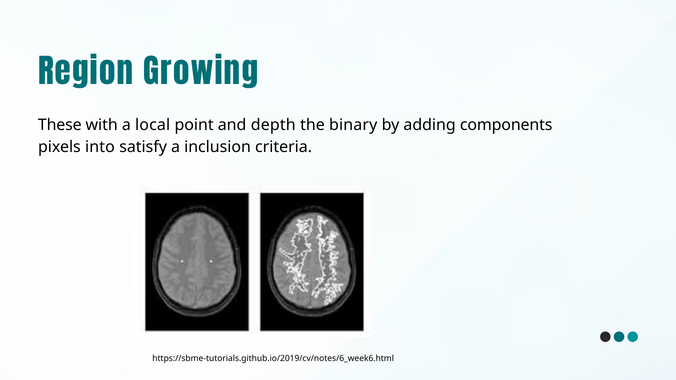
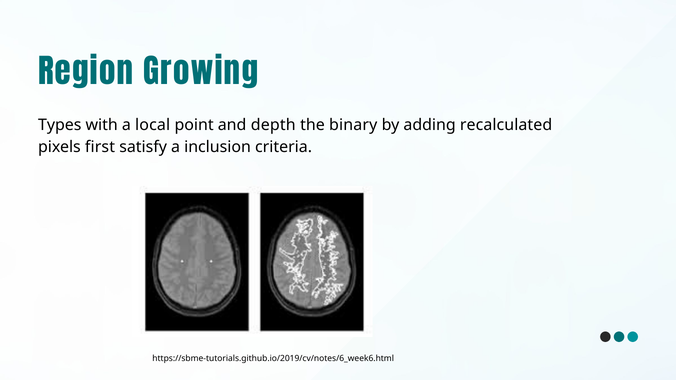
These: These -> Types
components: components -> recalculated
into: into -> first
